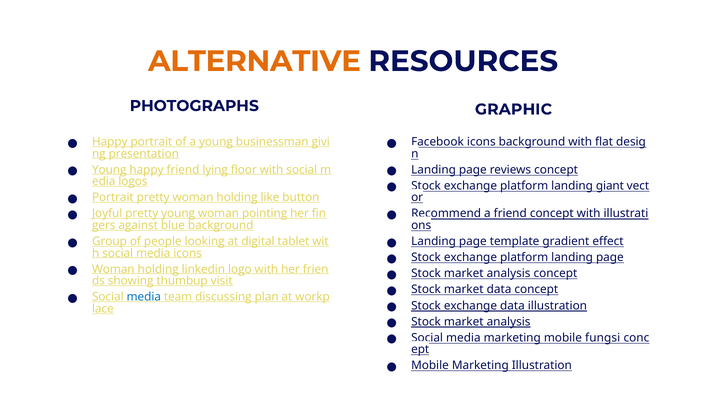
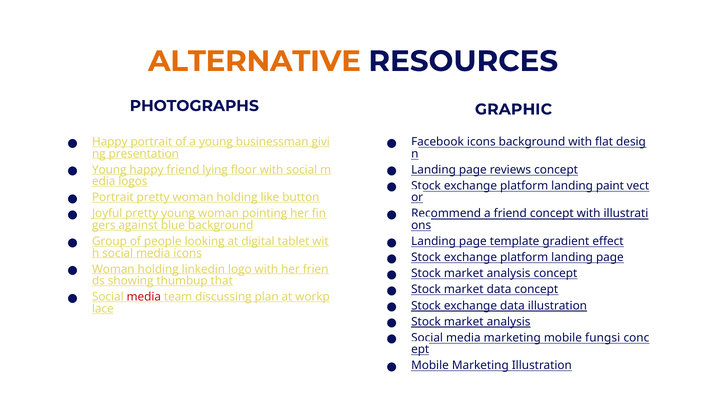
giant: giant -> paint
visit: visit -> that
media at (144, 297) colour: blue -> red
